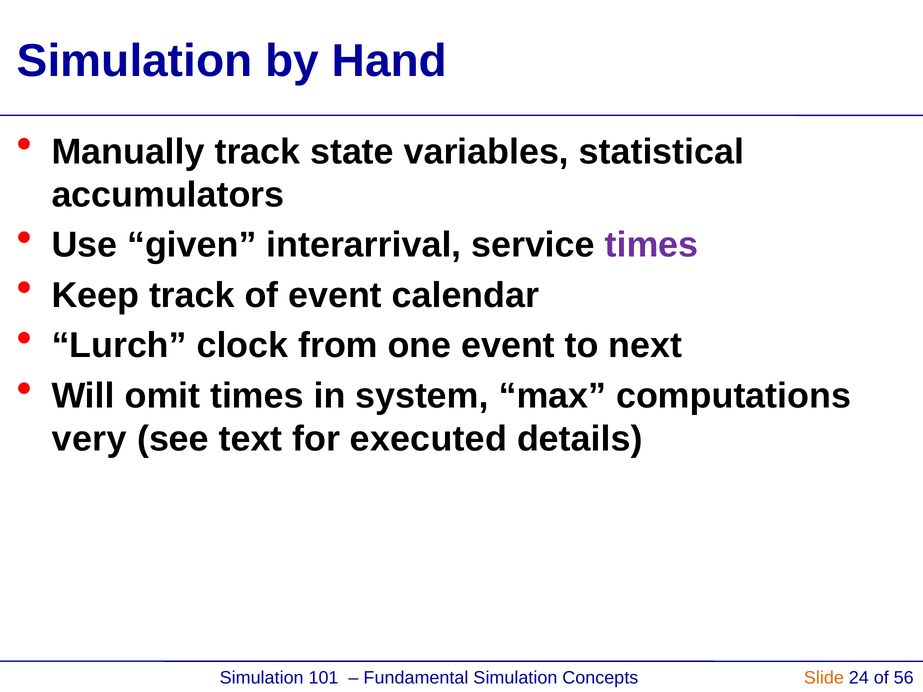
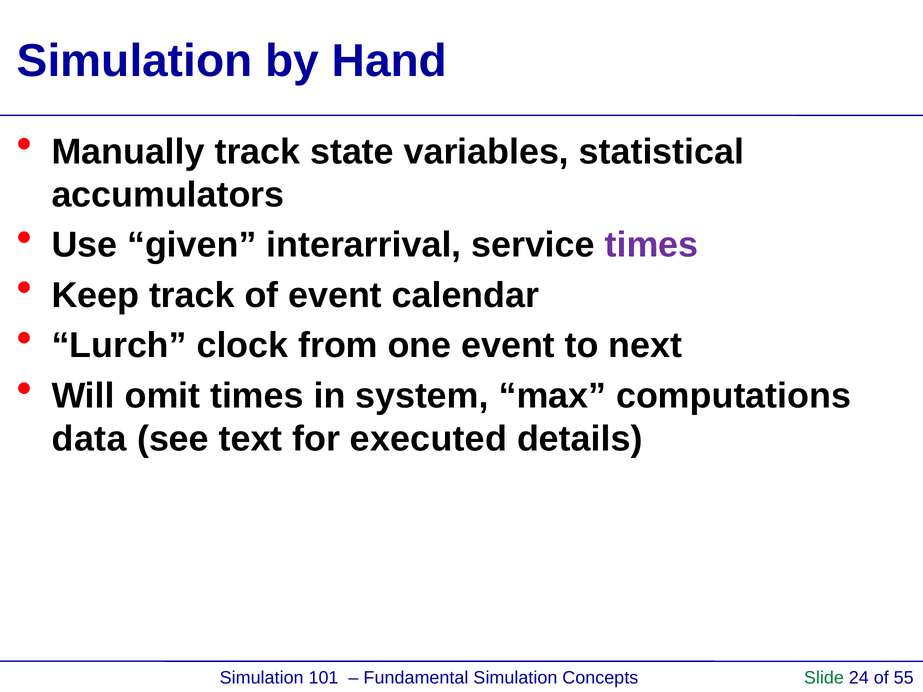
very: very -> data
Slide colour: orange -> green
56: 56 -> 55
